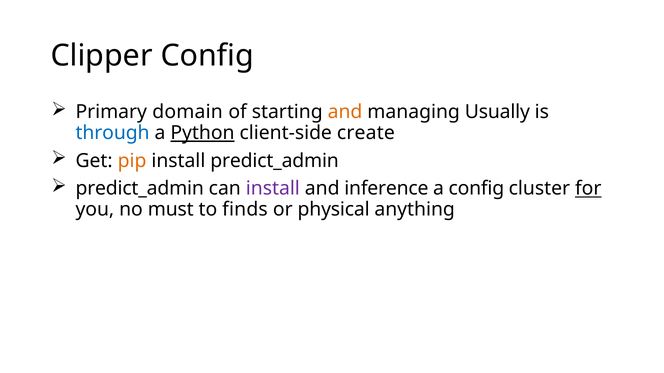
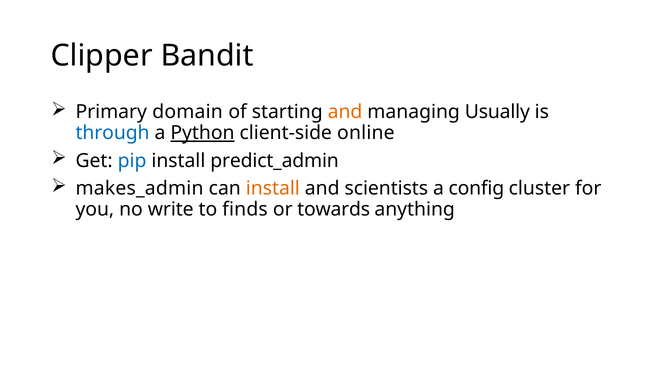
Clipper Config: Config -> Bandit
create: create -> online
pip colour: orange -> blue
predict_admin at (140, 189): predict_admin -> makes_admin
install at (273, 189) colour: purple -> orange
inference: inference -> scientists
for underline: present -> none
must: must -> write
physical: physical -> towards
